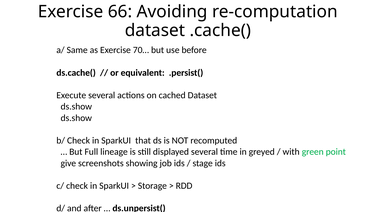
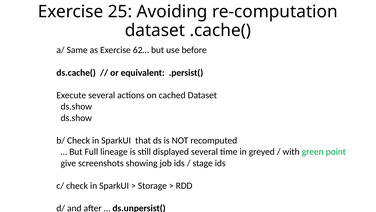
66: 66 -> 25
70…: 70… -> 62…
